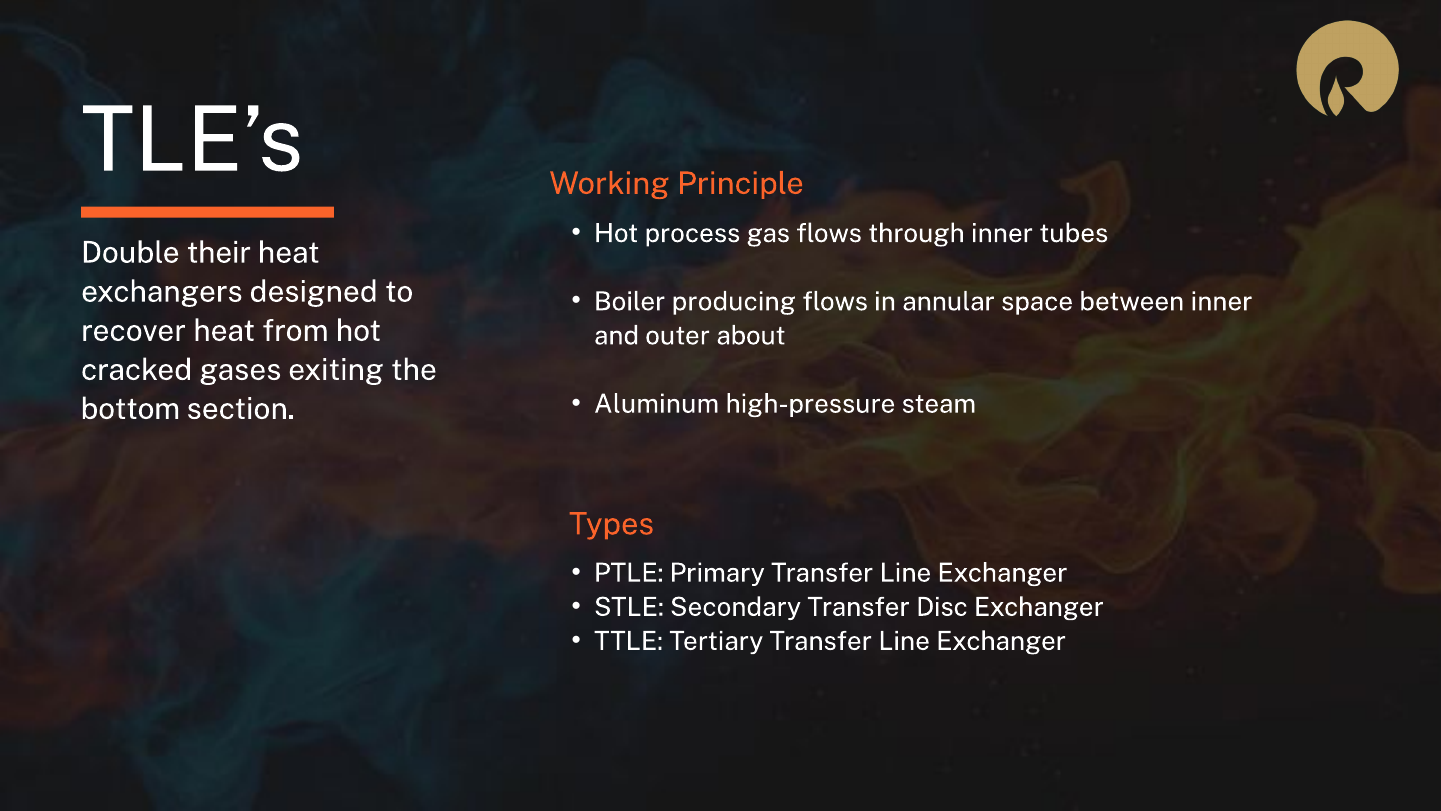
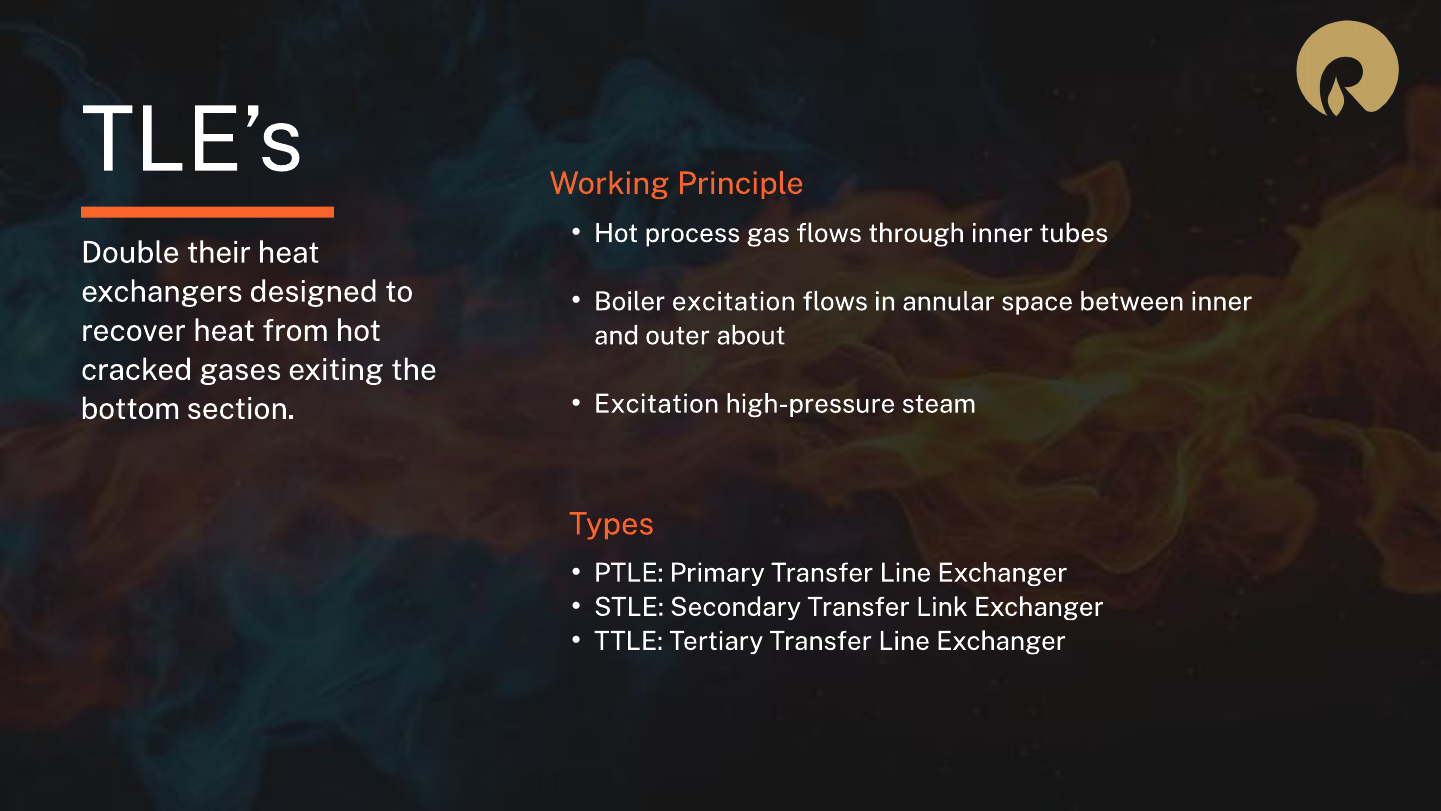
Boiler producing: producing -> excitation
Aluminum at (657, 404): Aluminum -> Excitation
Disc: Disc -> Link
